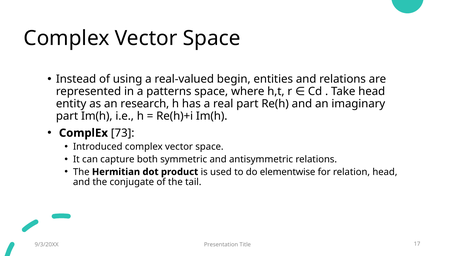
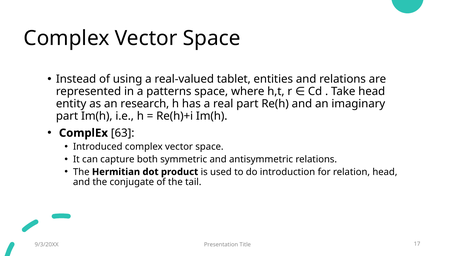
begin: begin -> tablet
73: 73 -> 63
elementwise: elementwise -> introduction
